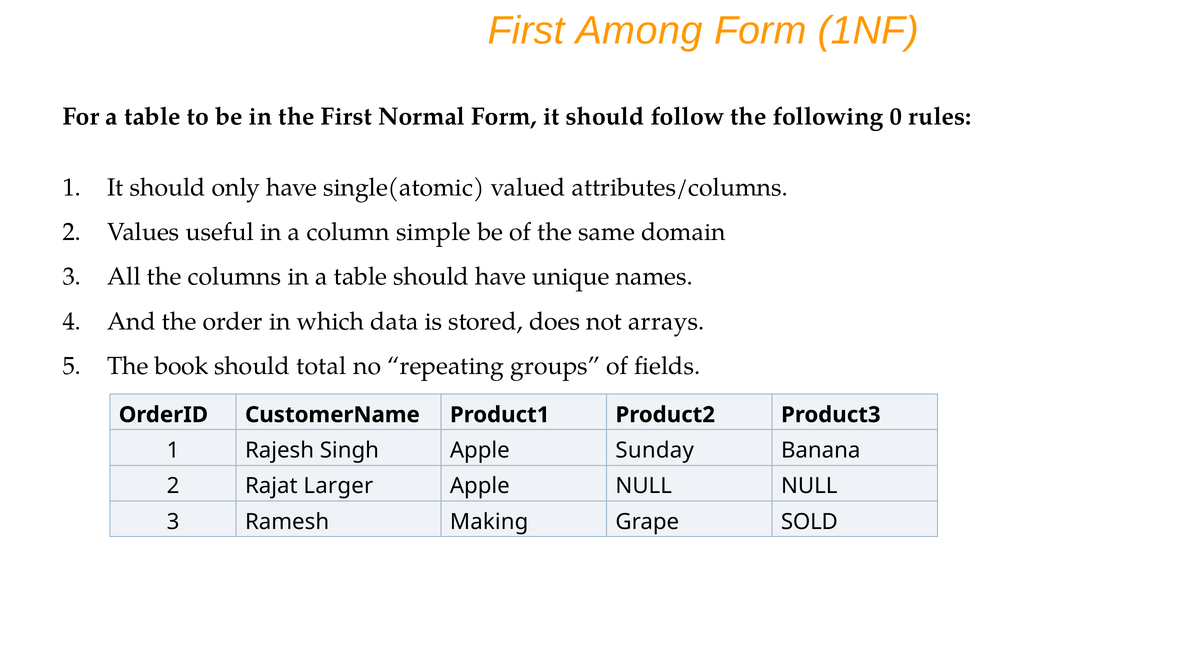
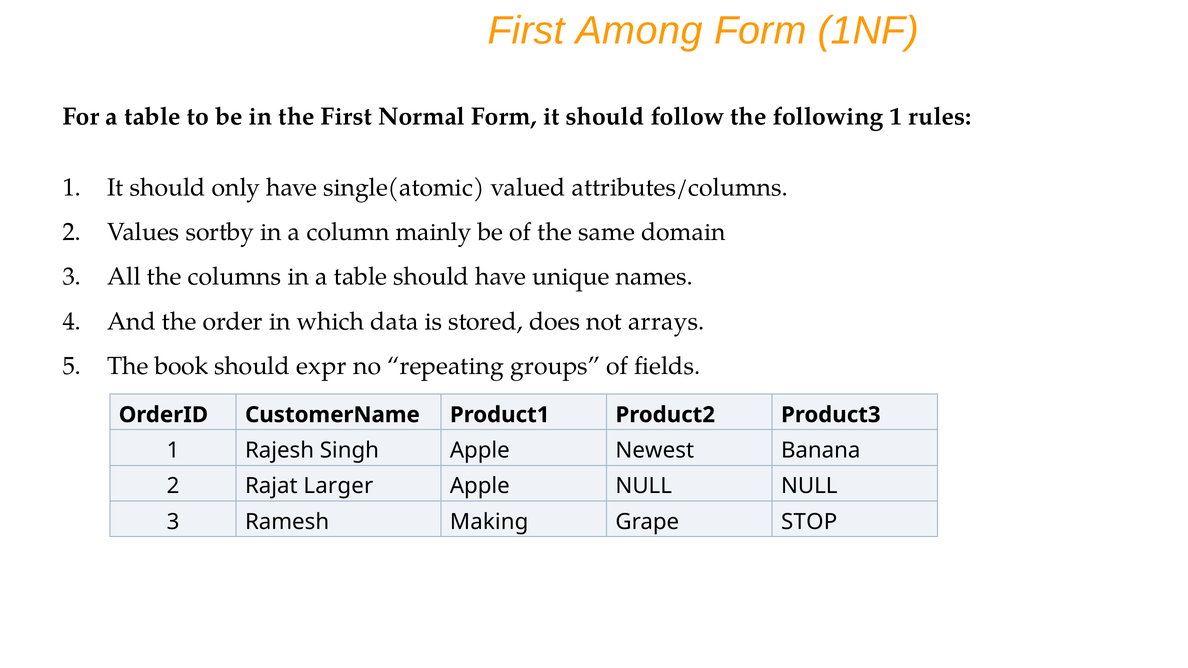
following 0: 0 -> 1
useful: useful -> sortby
simple: simple -> mainly
total: total -> expr
Sunday: Sunday -> Newest
SOLD: SOLD -> STOP
